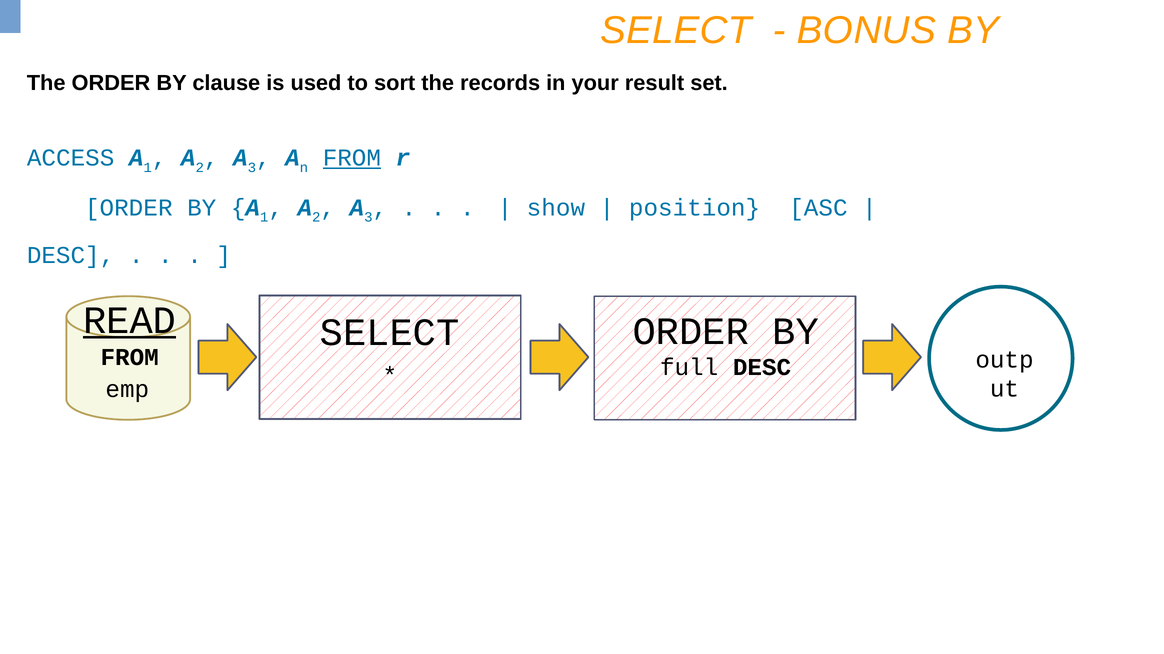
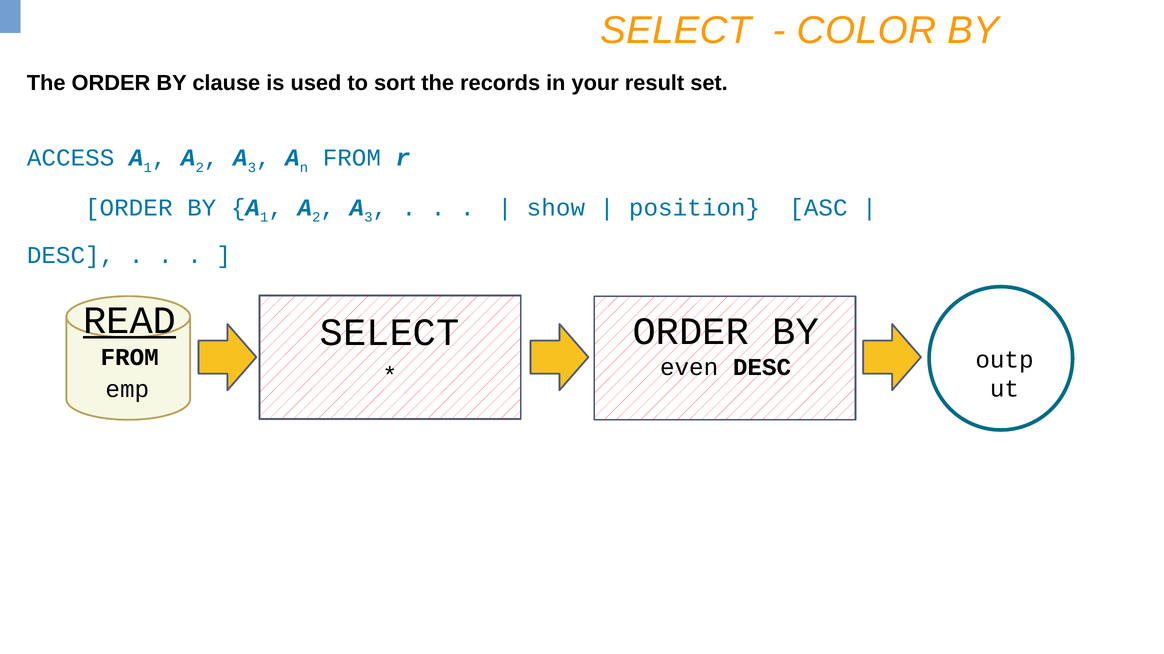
BONUS: BONUS -> COLOR
FROM at (352, 158) underline: present -> none
full: full -> even
